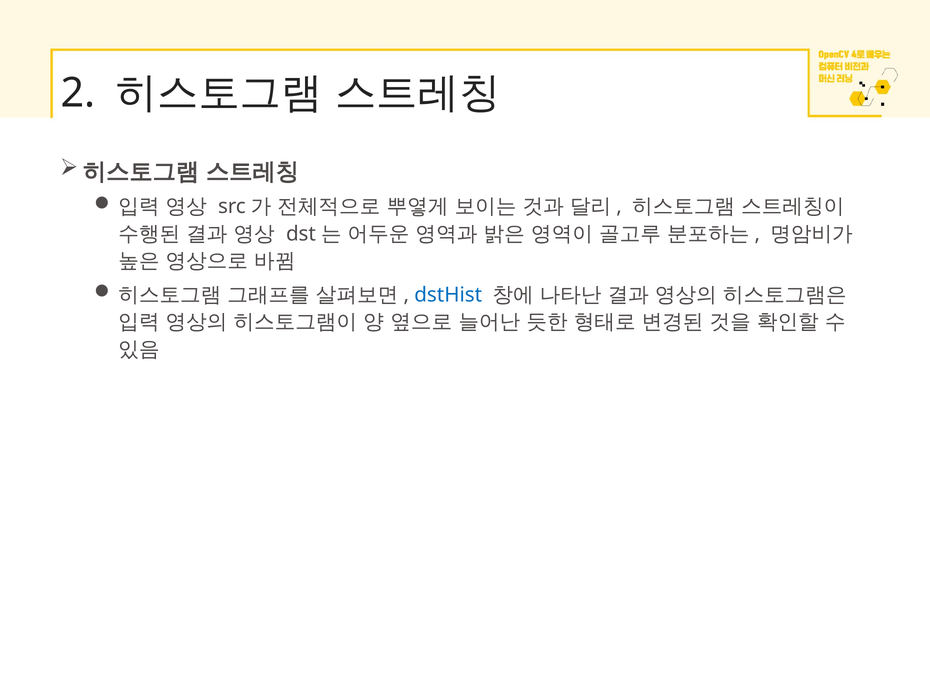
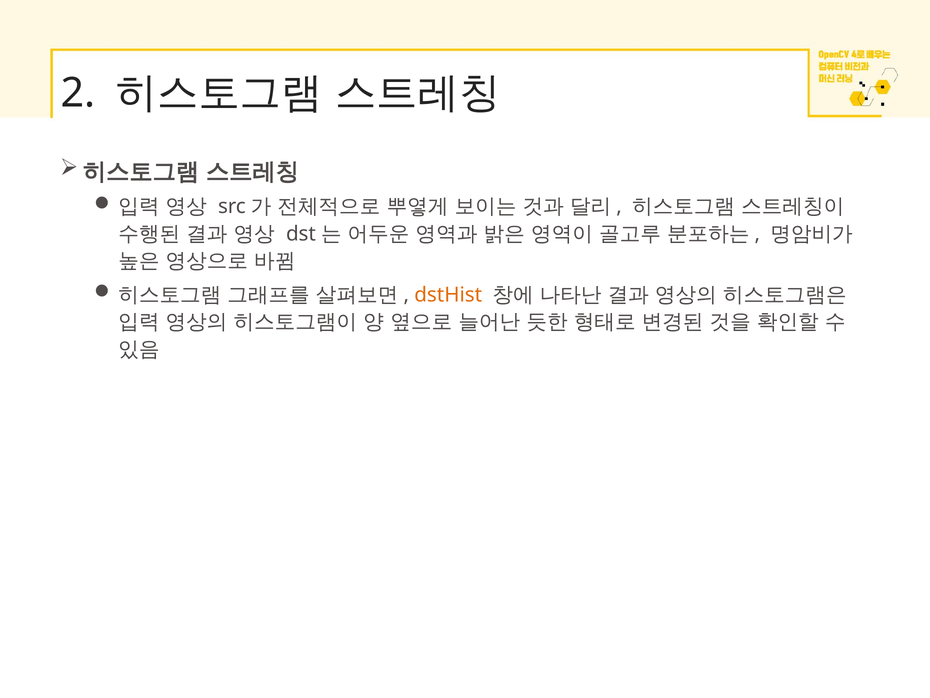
dstHist colour: blue -> orange
